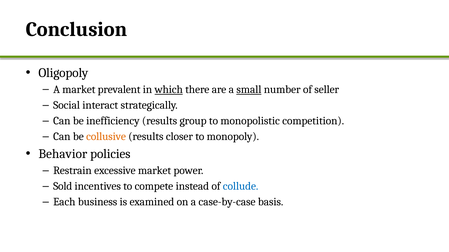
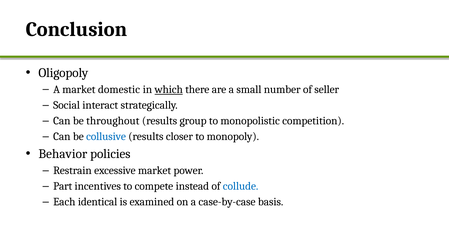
prevalent: prevalent -> domestic
small underline: present -> none
inefficiency: inefficiency -> throughout
collusive colour: orange -> blue
Sold: Sold -> Part
business: business -> identical
